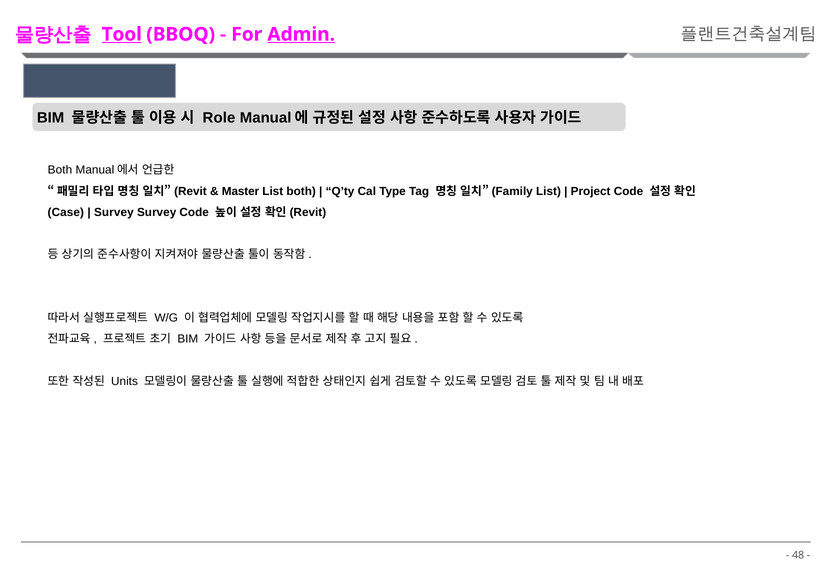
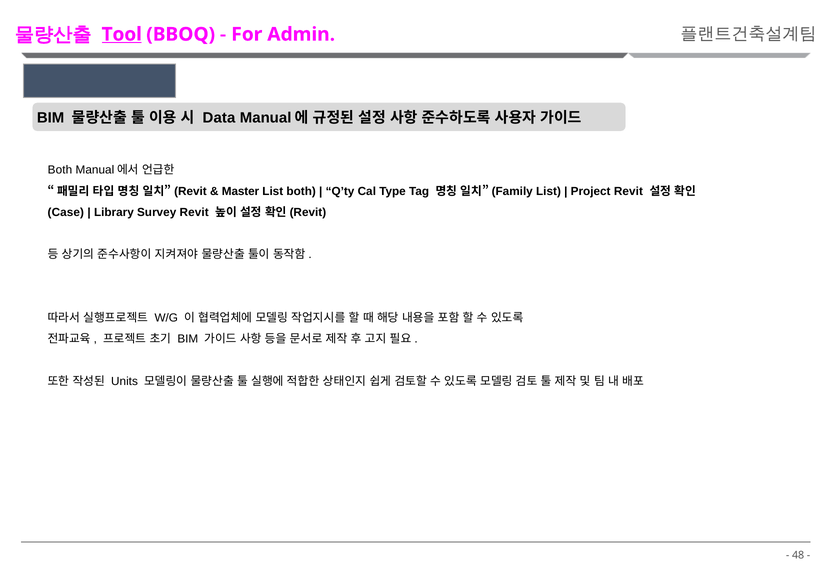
Admin underline: present -> none
Role: Role -> Data
Project Code: Code -> Revit
Survey at (114, 212): Survey -> Library
Survey Code: Code -> Revit
